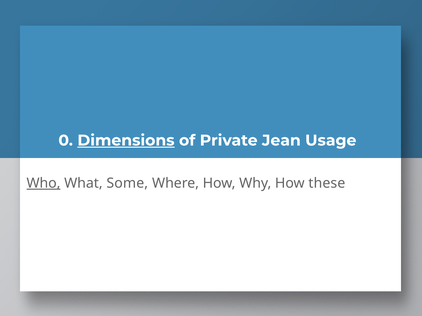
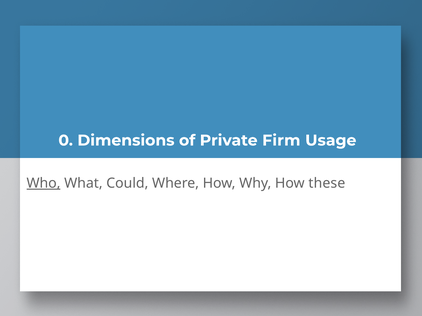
Dimensions underline: present -> none
Jean: Jean -> Firm
Some: Some -> Could
